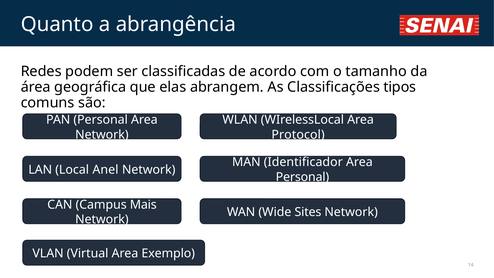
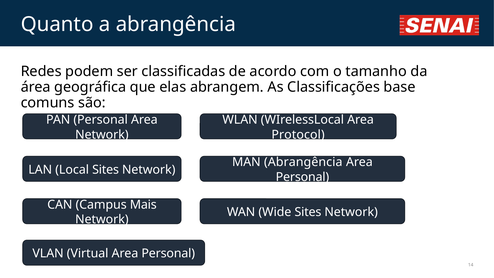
tipos: tipos -> base
MAN Identificador: Identificador -> Abrangência
Local Anel: Anel -> Sites
Virtual Area Exemplo: Exemplo -> Personal
